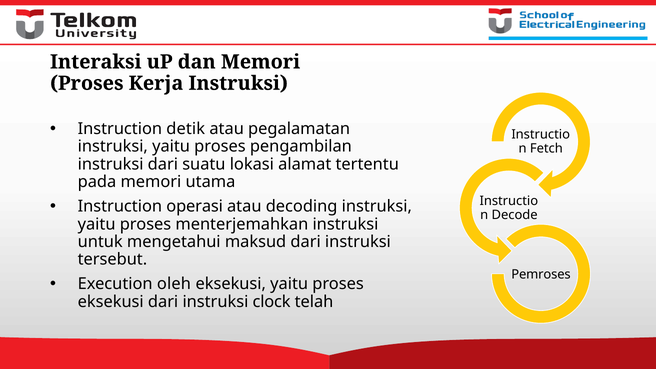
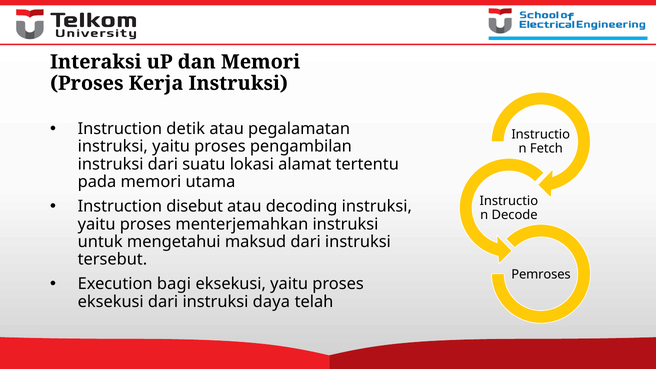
operasi: operasi -> disebut
oleh: oleh -> bagi
clock: clock -> daya
